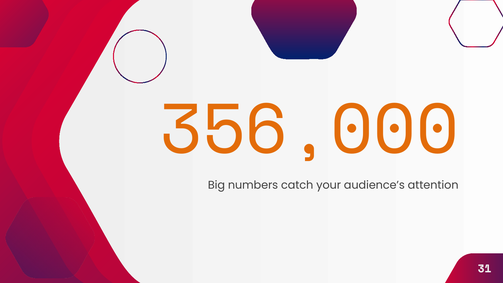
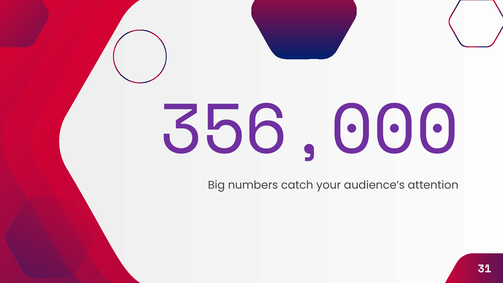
356,000 colour: orange -> purple
